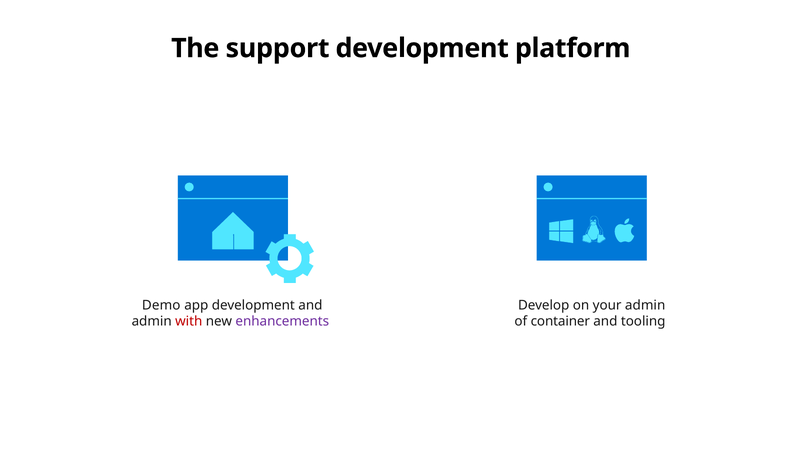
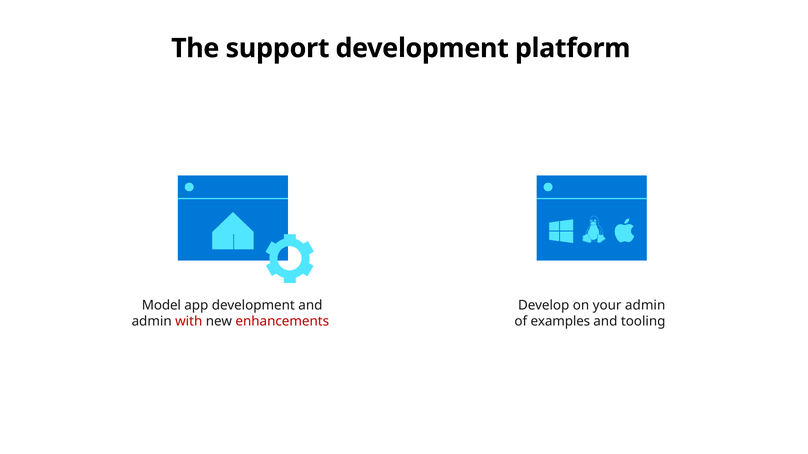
Demo: Demo -> Model
enhancements colour: purple -> red
container: container -> examples
